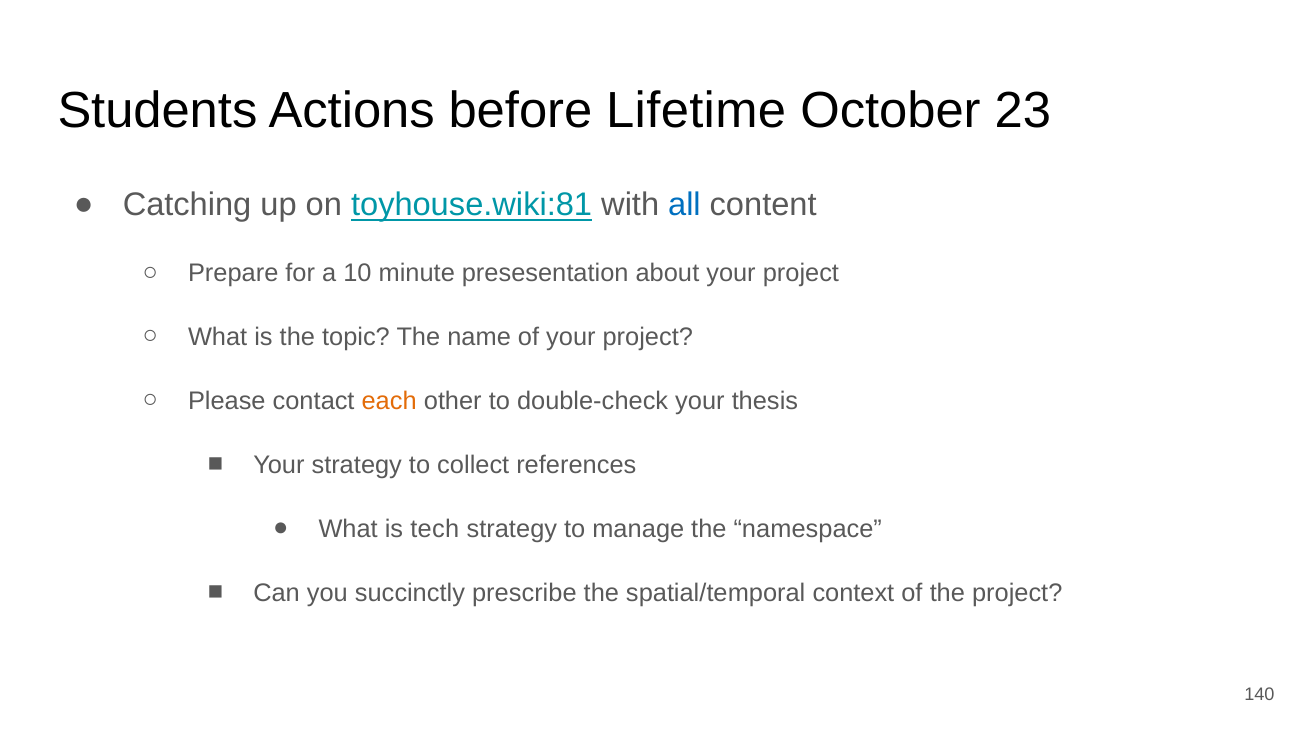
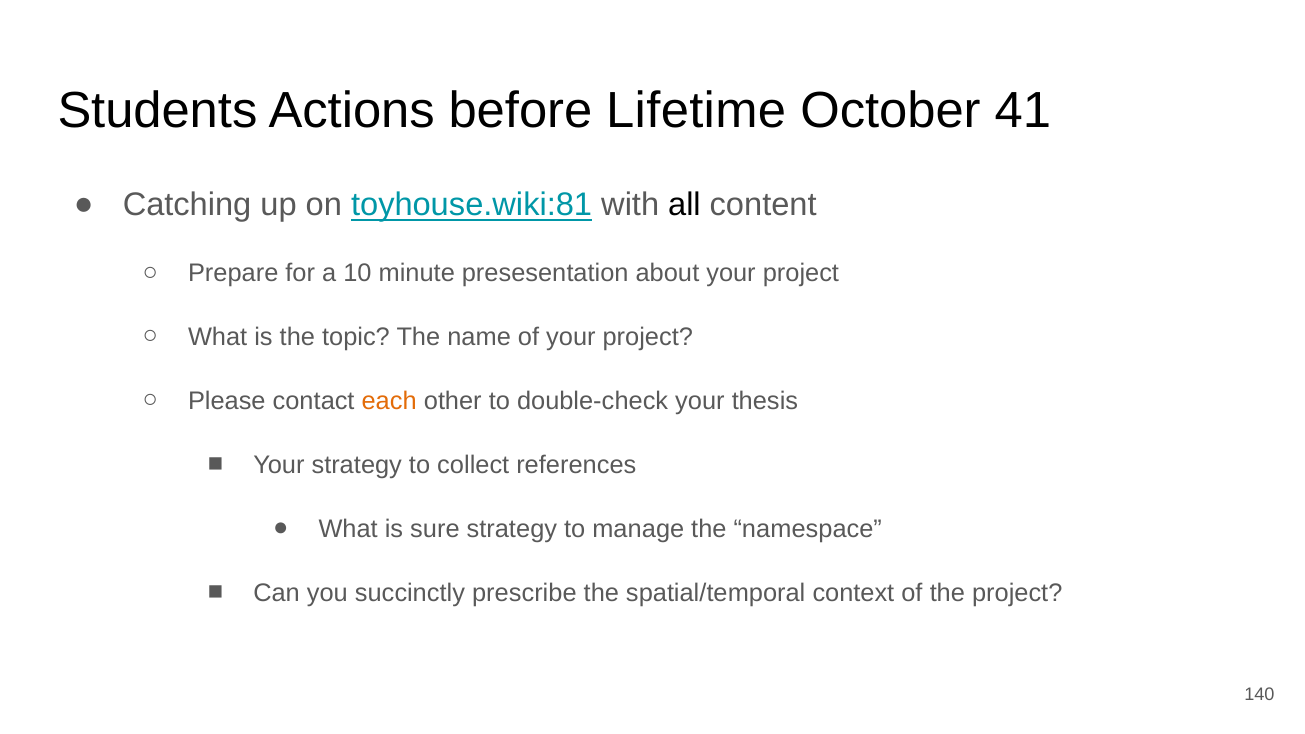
23: 23 -> 41
all colour: blue -> black
tech: tech -> sure
